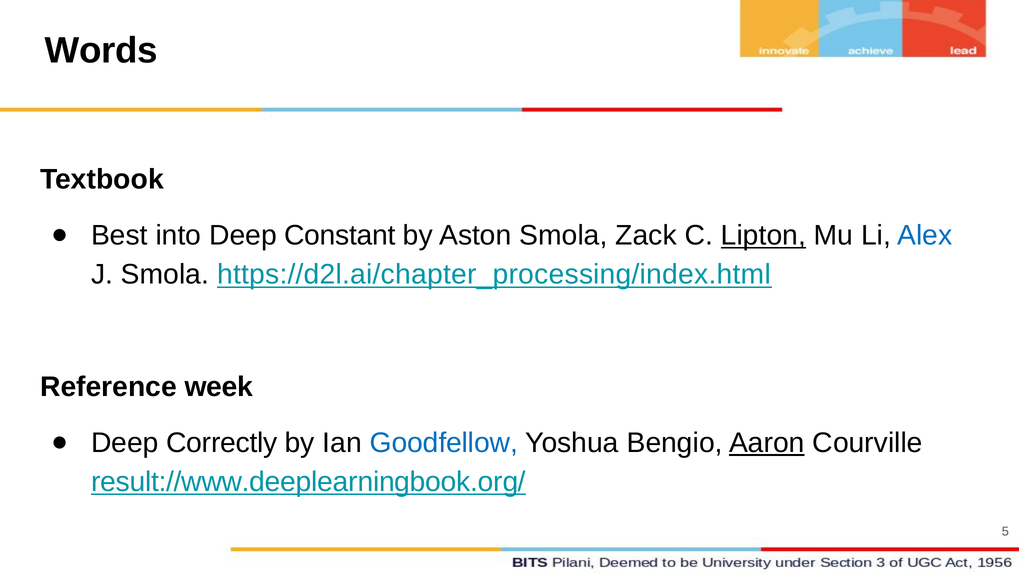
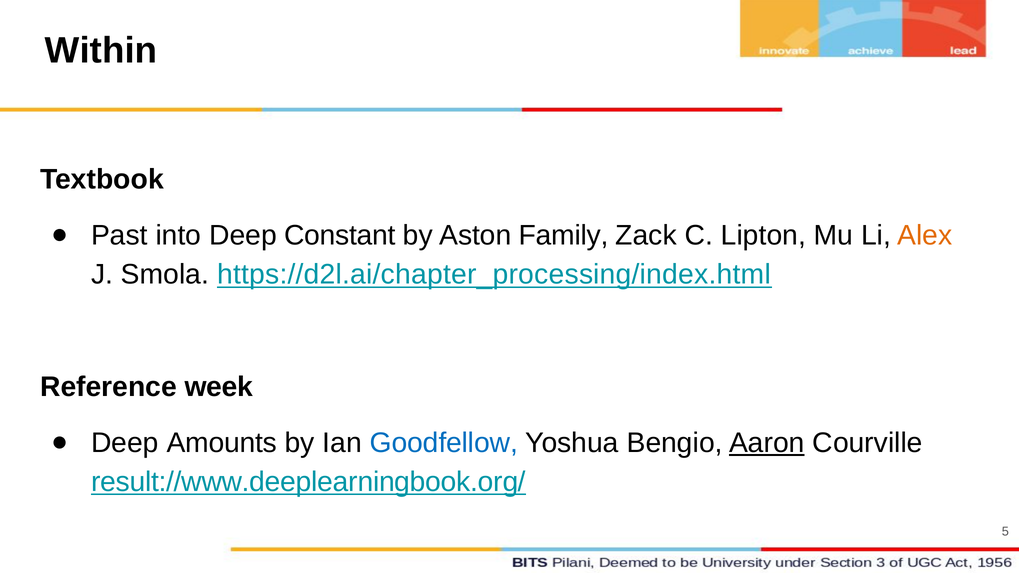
Words: Words -> Within
Best: Best -> Past
Aston Smola: Smola -> Family
Lipton underline: present -> none
Alex colour: blue -> orange
Correctly: Correctly -> Amounts
